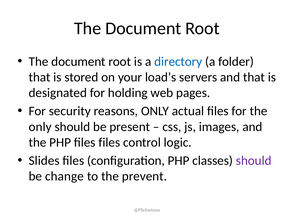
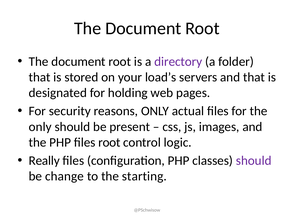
directory colour: blue -> purple
files files: files -> root
Slides: Slides -> Really
prevent: prevent -> starting
